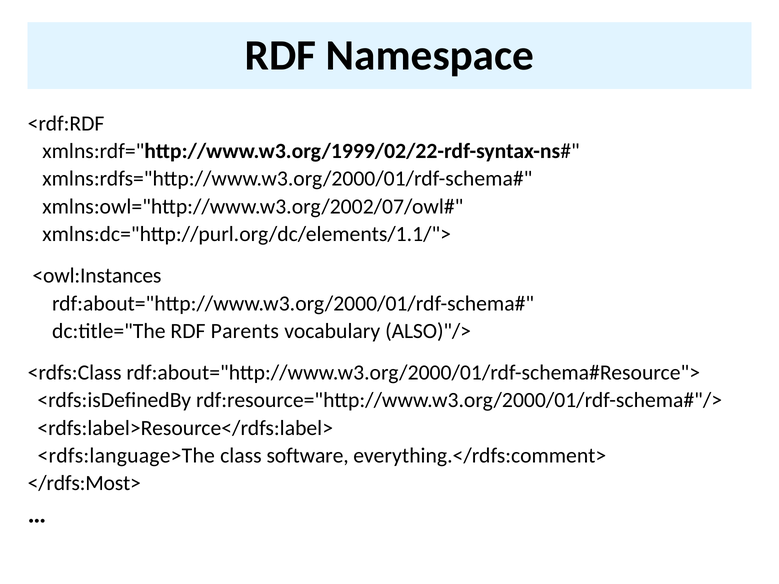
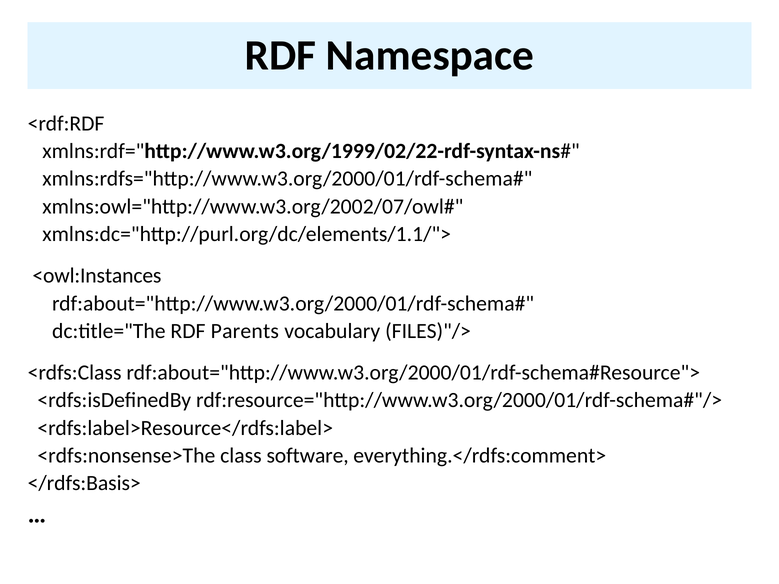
ALSO)"/>: ALSO)"/> -> FILES)"/>
<rdfs:language>The: <rdfs:language>The -> <rdfs:nonsense>The
</rdfs:Most>: </rdfs:Most> -> </rdfs:Basis>
